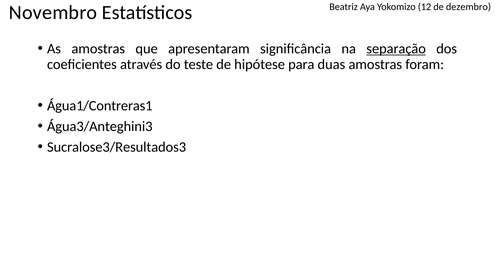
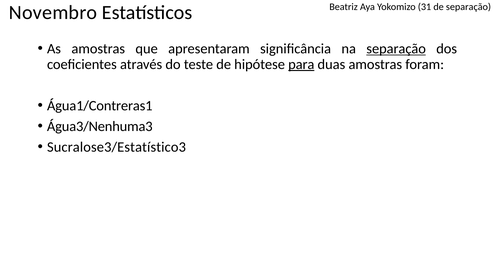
12: 12 -> 31
de dezembro: dezembro -> separação
para underline: none -> present
Água3/Anteghini3: Água3/Anteghini3 -> Água3/Nenhuma3
Sucralose3/Resultados3: Sucralose3/Resultados3 -> Sucralose3/Estatístico3
